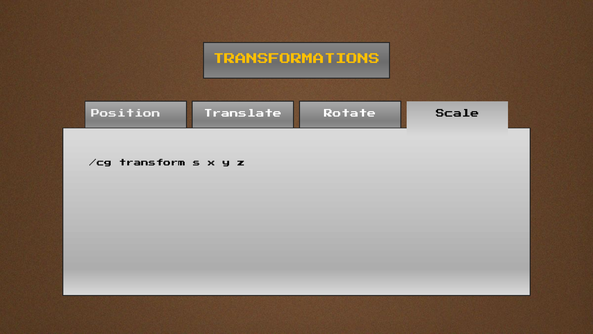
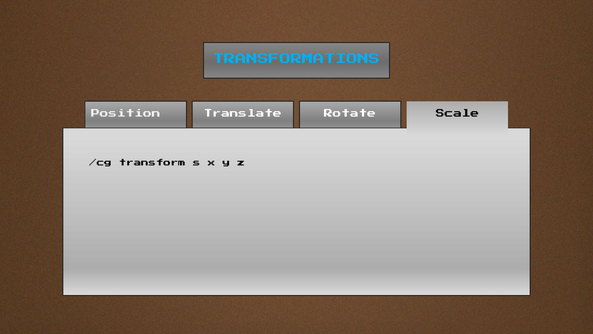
TRANSFORMATIONS colour: yellow -> light blue
